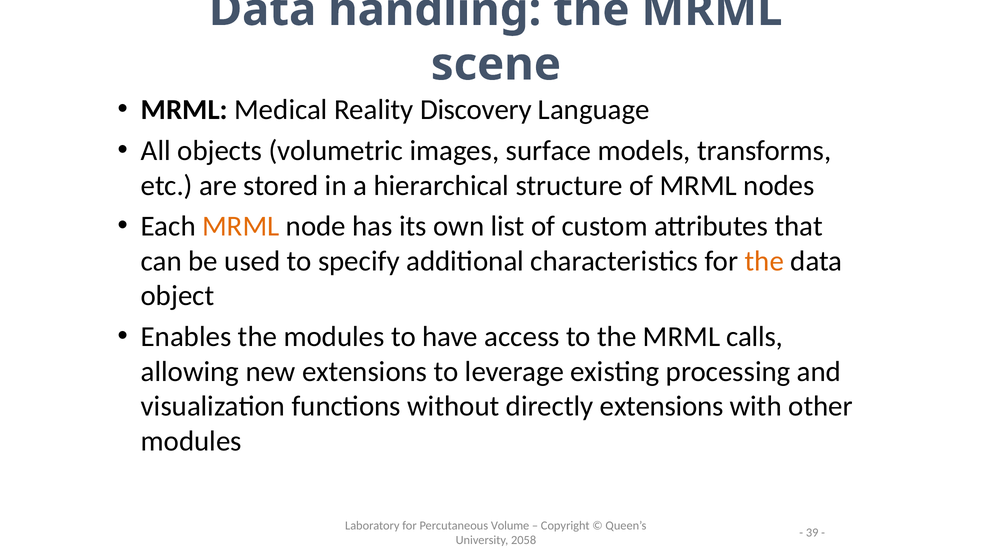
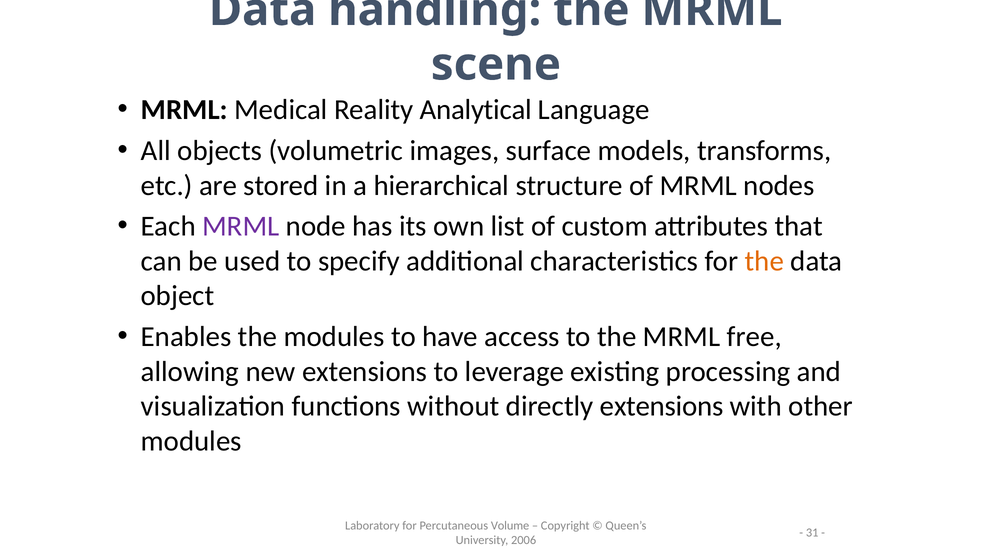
Discovery: Discovery -> Analytical
MRML at (241, 226) colour: orange -> purple
calls: calls -> free
39: 39 -> 31
2058: 2058 -> 2006
